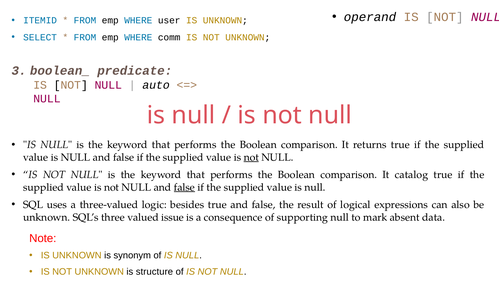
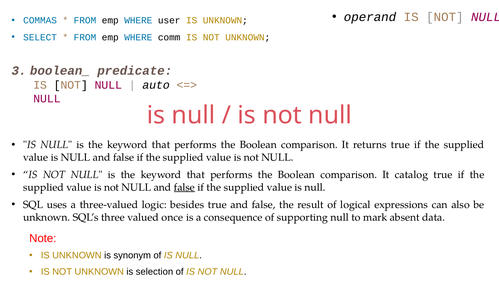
ITEMID: ITEMID -> COMMAS
not at (251, 157) underline: present -> none
issue: issue -> once
structure: structure -> selection
